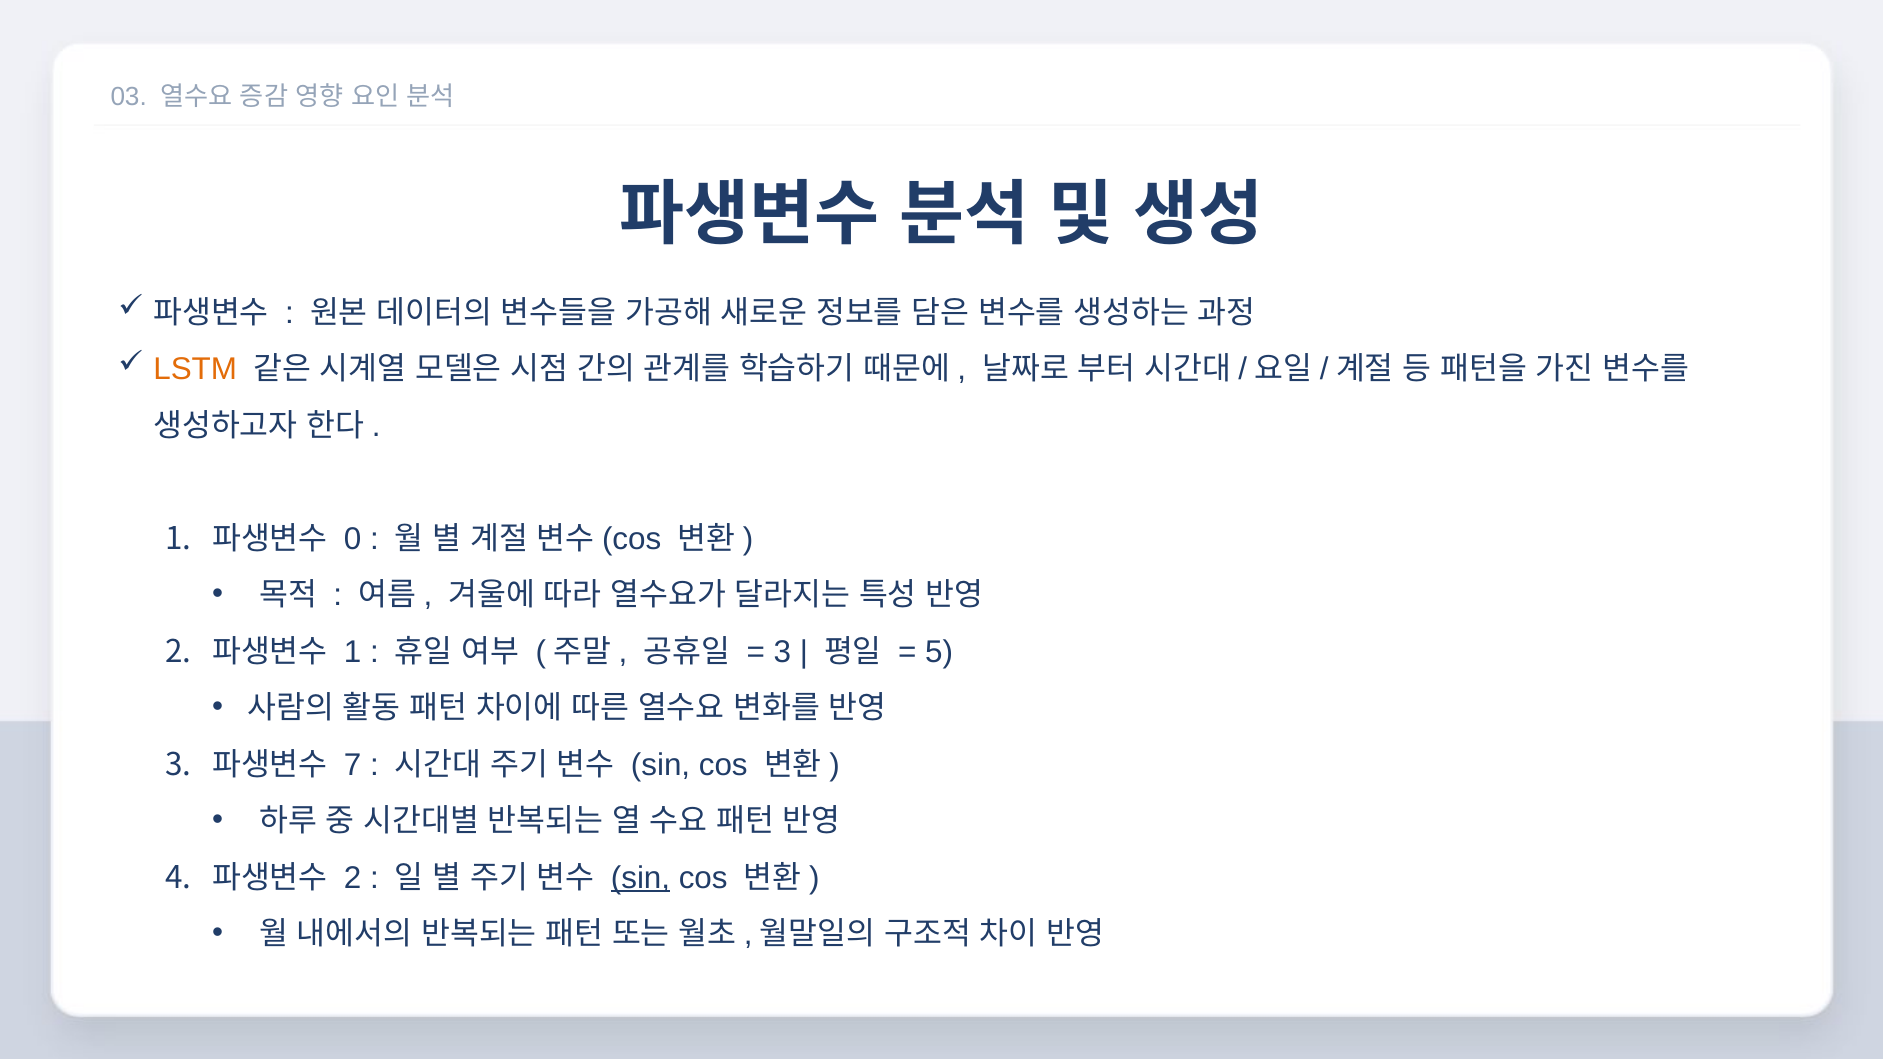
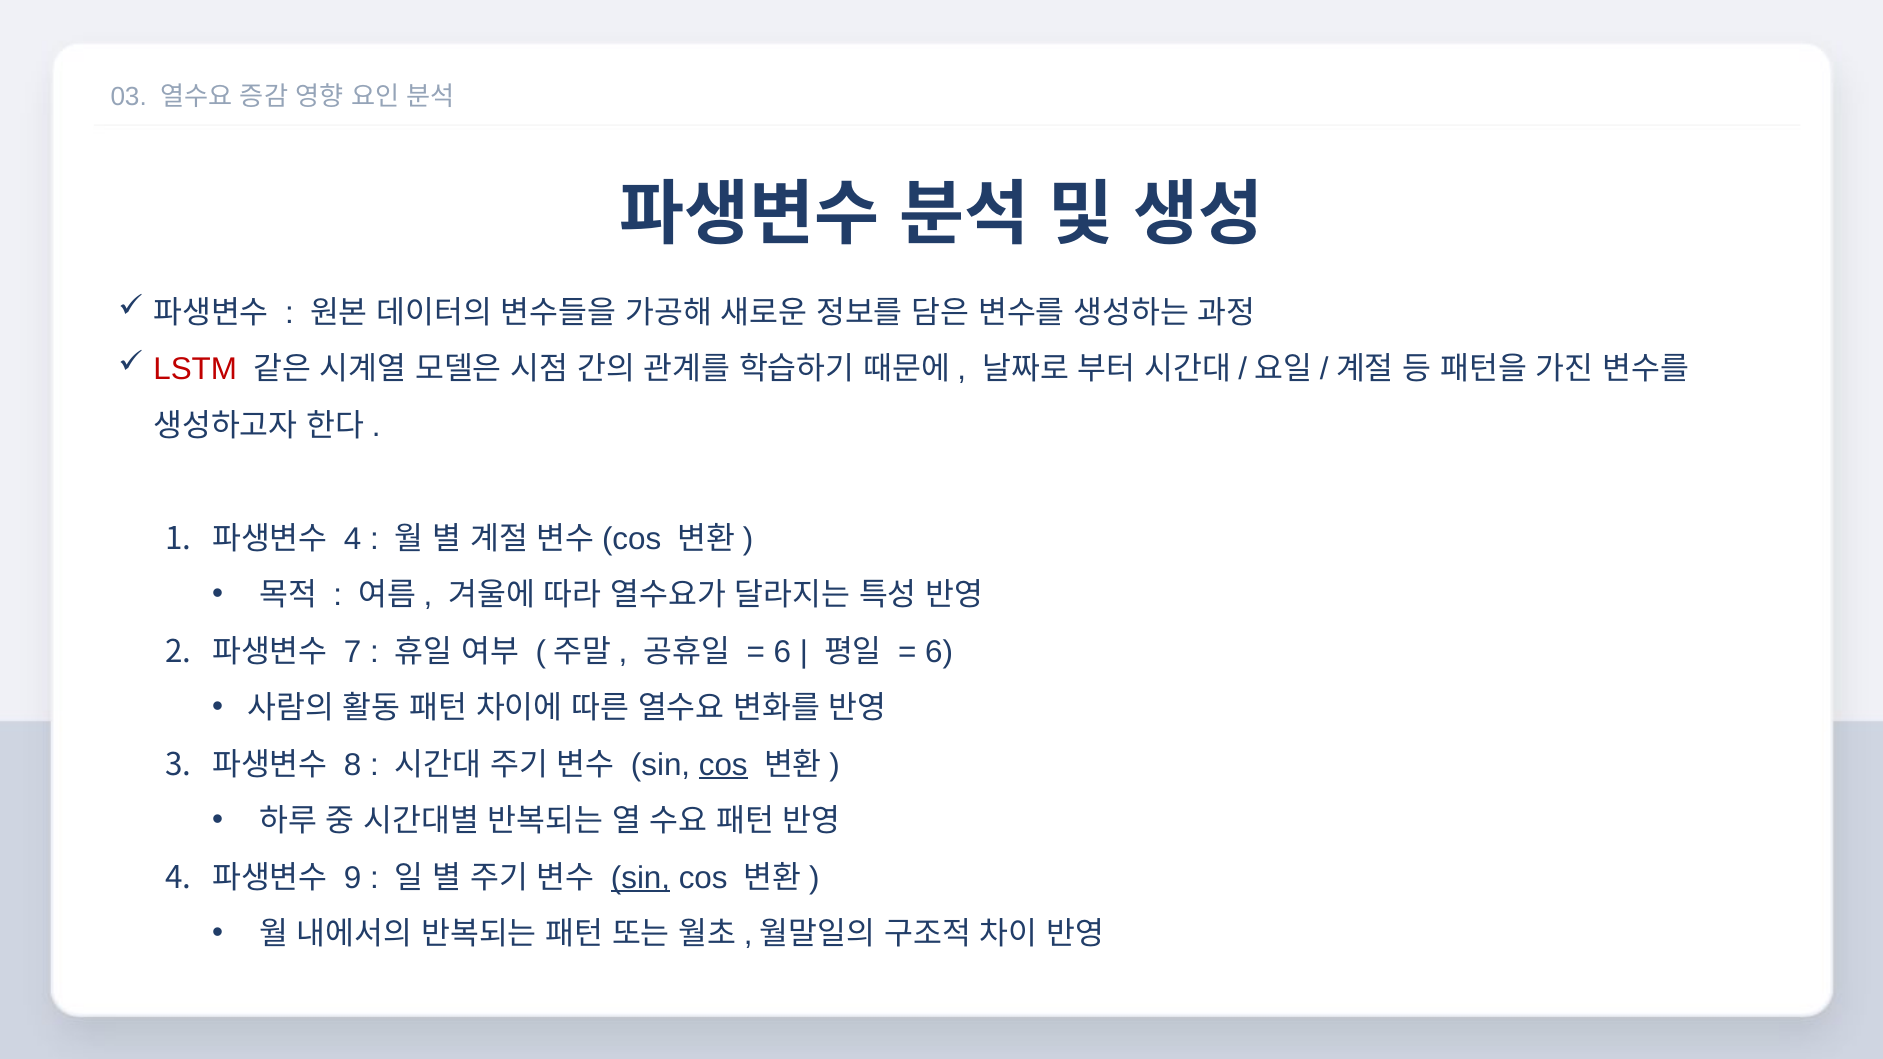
LSTM colour: orange -> red
0 at (353, 539): 0 -> 4
1 at (353, 652): 1 -> 7
3 at (782, 652): 3 -> 6
5 at (939, 652): 5 -> 6
7: 7 -> 8
cos at (723, 765) underline: none -> present
2 at (353, 878): 2 -> 9
